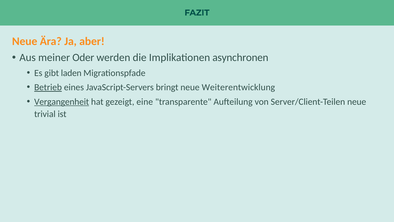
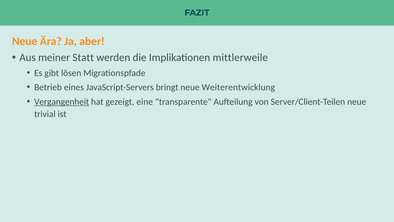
Oder: Oder -> Statt
asynchronen: asynchronen -> mittlerweile
laden: laden -> lösen
Betrieb underline: present -> none
